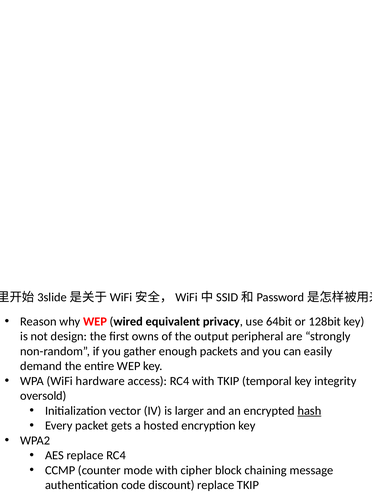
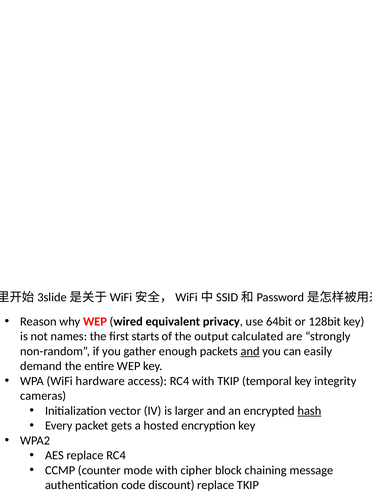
design: design -> names
owns: owns -> starts
peripheral: peripheral -> calculated
and at (250, 351) underline: none -> present
oversold: oversold -> cameras
